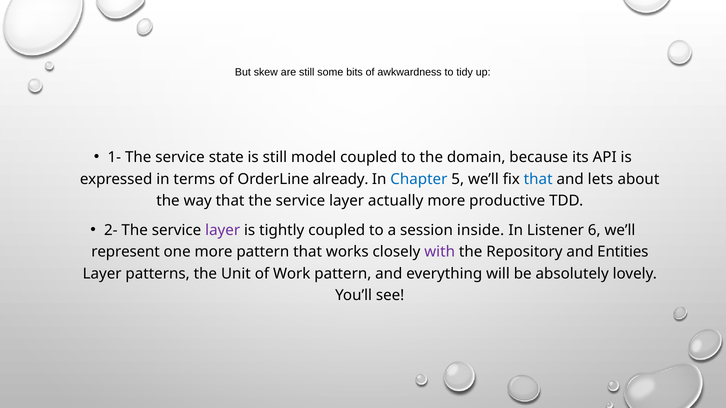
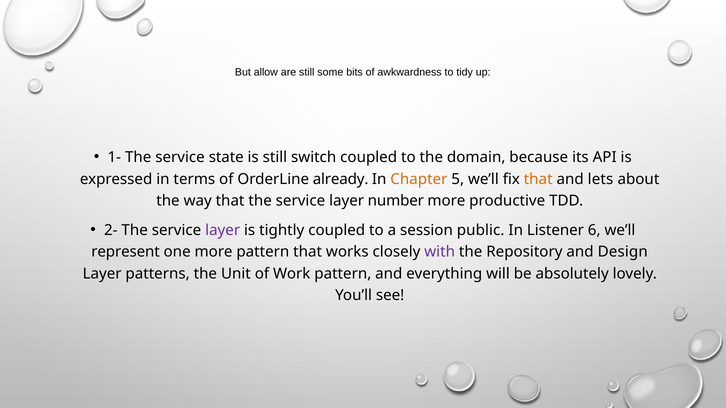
skew: skew -> allow
model: model -> switch
Chapter colour: blue -> orange
that at (538, 179) colour: blue -> orange
actually: actually -> number
inside: inside -> public
Entities: Entities -> Design
